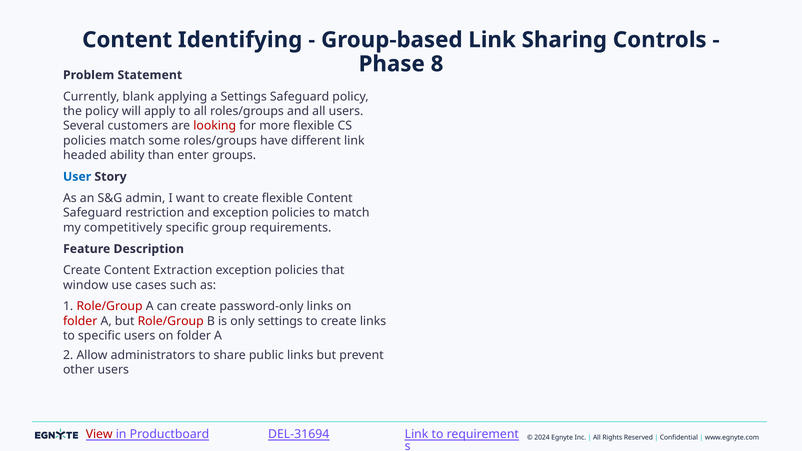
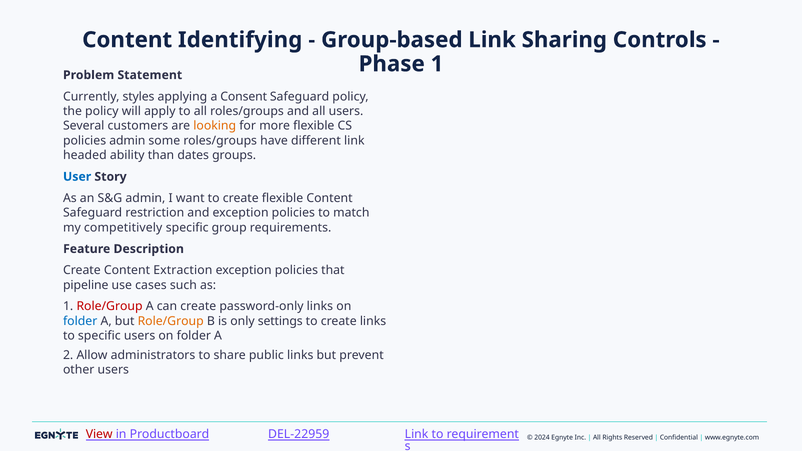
Phase 8: 8 -> 1
blank: blank -> styles
a Settings: Settings -> Consent
looking colour: red -> orange
policies match: match -> admin
enter: enter -> dates
window: window -> pipeline
folder at (80, 321) colour: red -> blue
Role/Group at (171, 321) colour: red -> orange
DEL-31694: DEL-31694 -> DEL-22959
